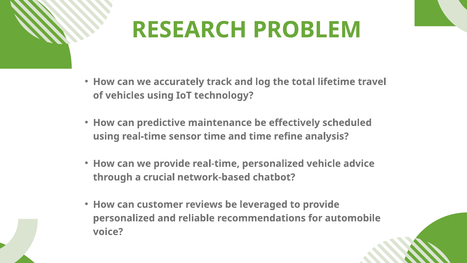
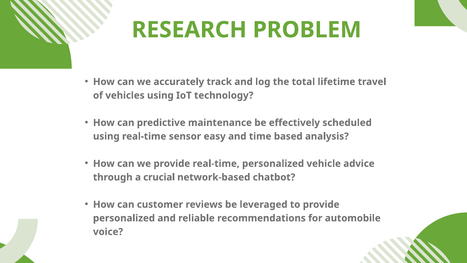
sensor time: time -> easy
refine: refine -> based
